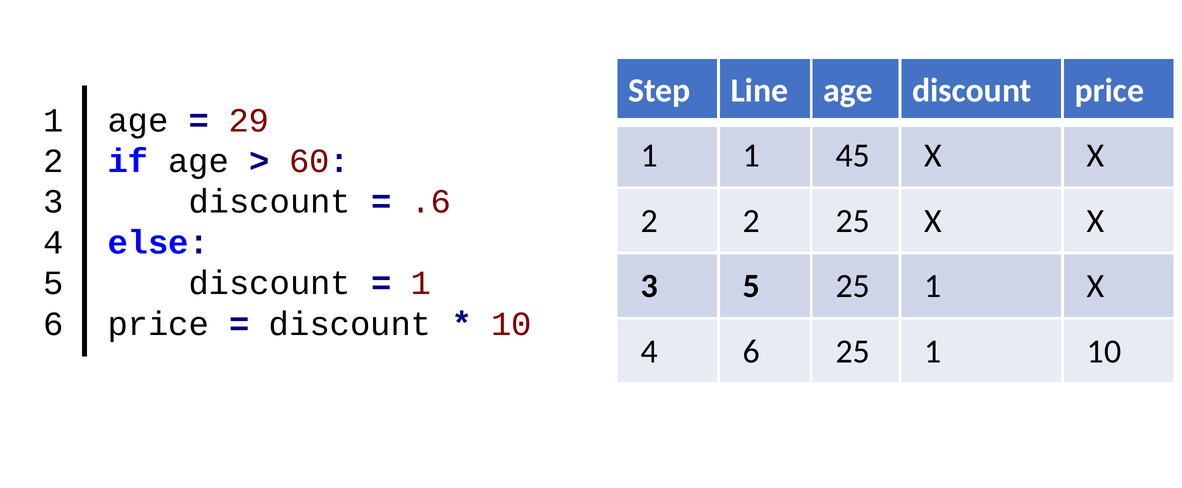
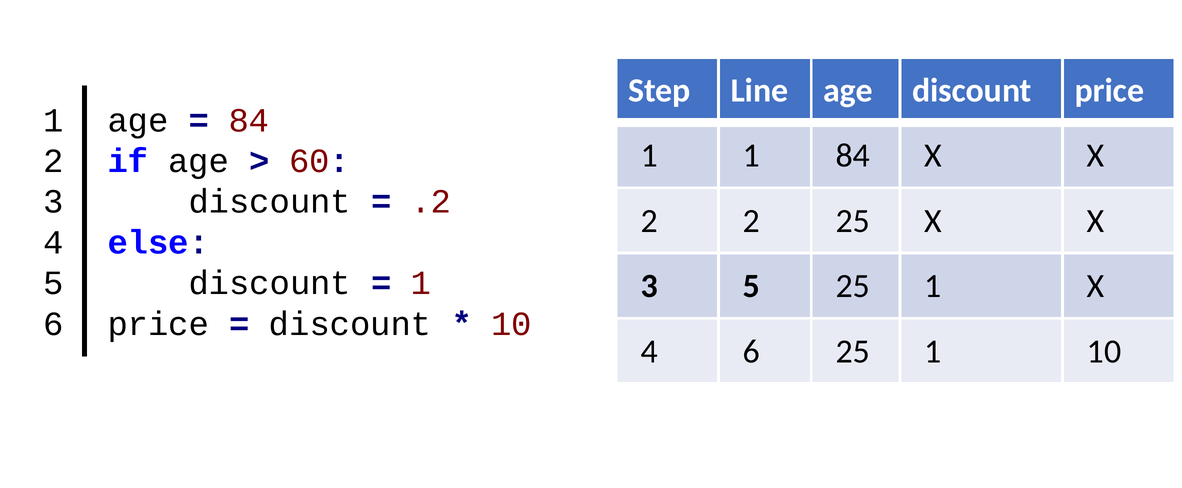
29 at (249, 120): 29 -> 84
1 45: 45 -> 84
.6: .6 -> .2
